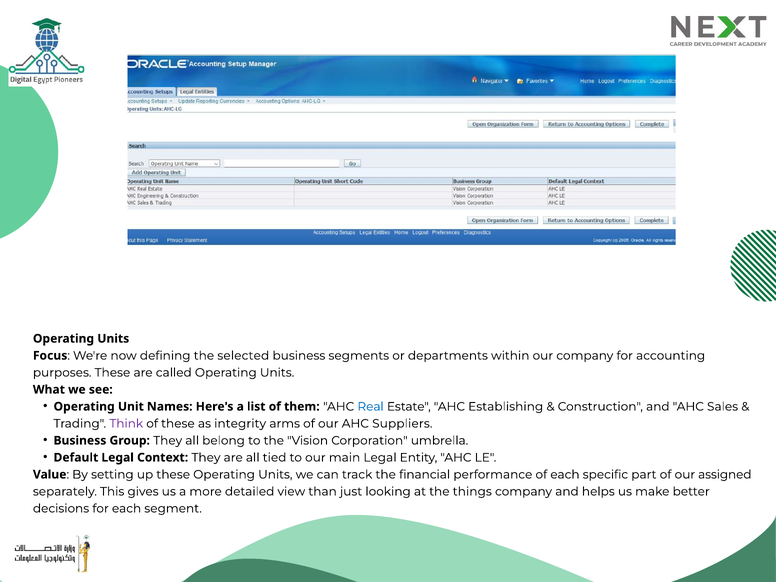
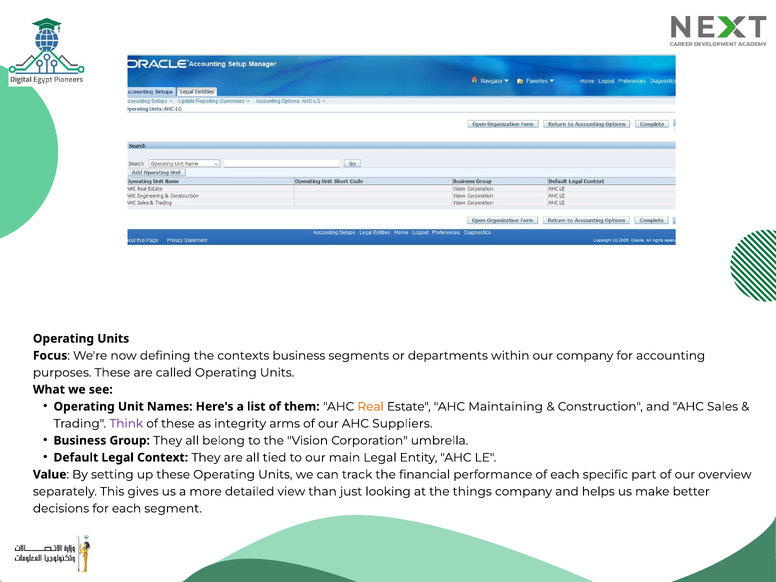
selected: selected -> contexts
Real colour: blue -> orange
Establishing: Establishing -> Maintaining
assigned: assigned -> overview
